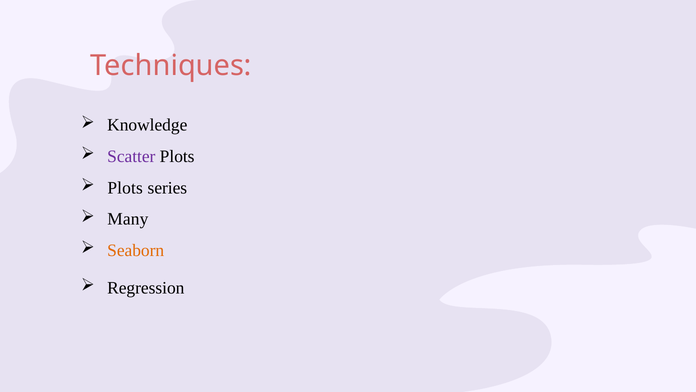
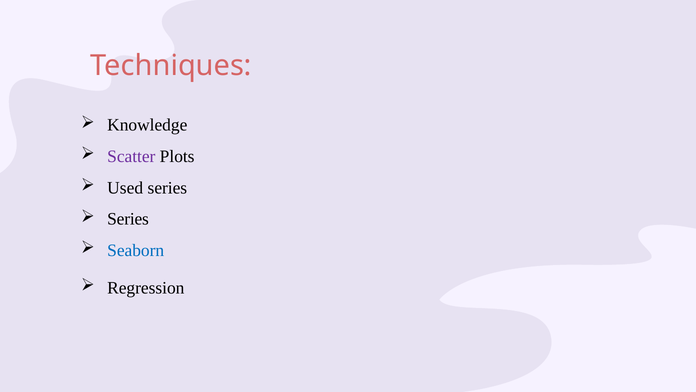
Plots at (125, 188): Plots -> Used
Many at (128, 219): Many -> Series
Seaborn colour: orange -> blue
